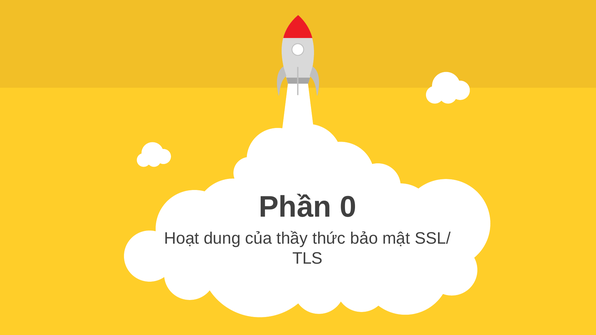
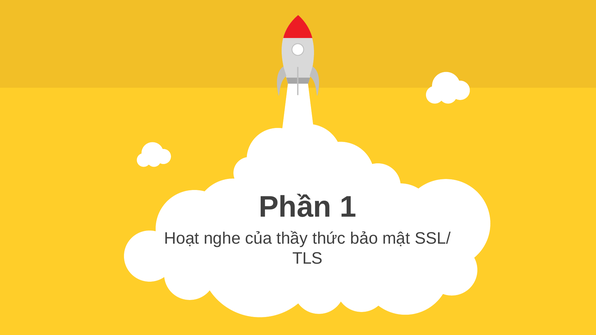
0: 0 -> 1
dung: dung -> nghe
